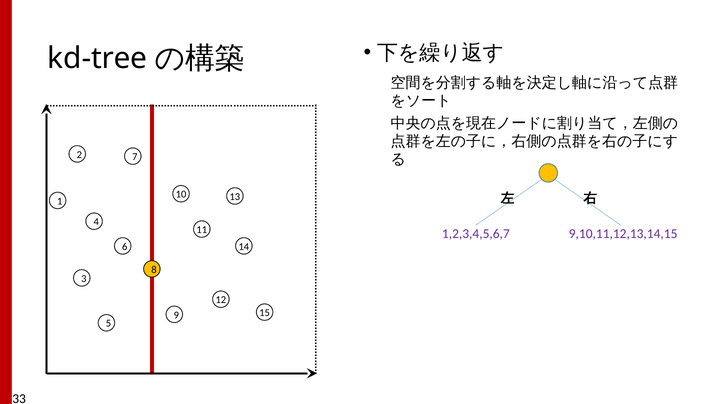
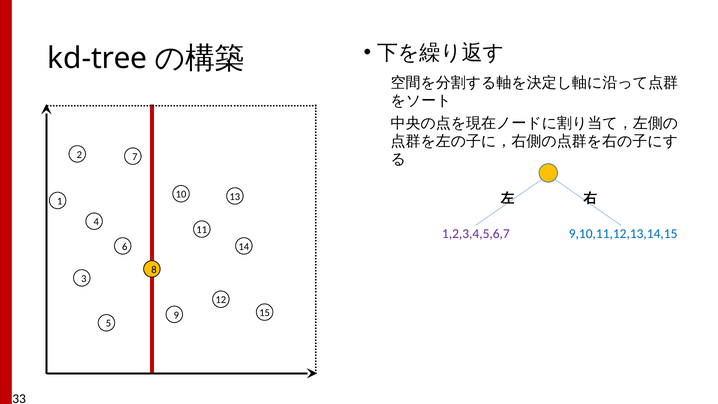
9,10,11,12,13,14,15 colour: purple -> blue
